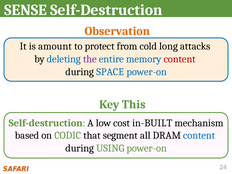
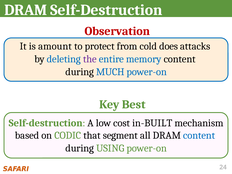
SENSE at (26, 10): SENSE -> DRAM
Observation colour: orange -> red
long: long -> does
content at (180, 59) colour: red -> black
SPACE: SPACE -> MUCH
This: This -> Best
